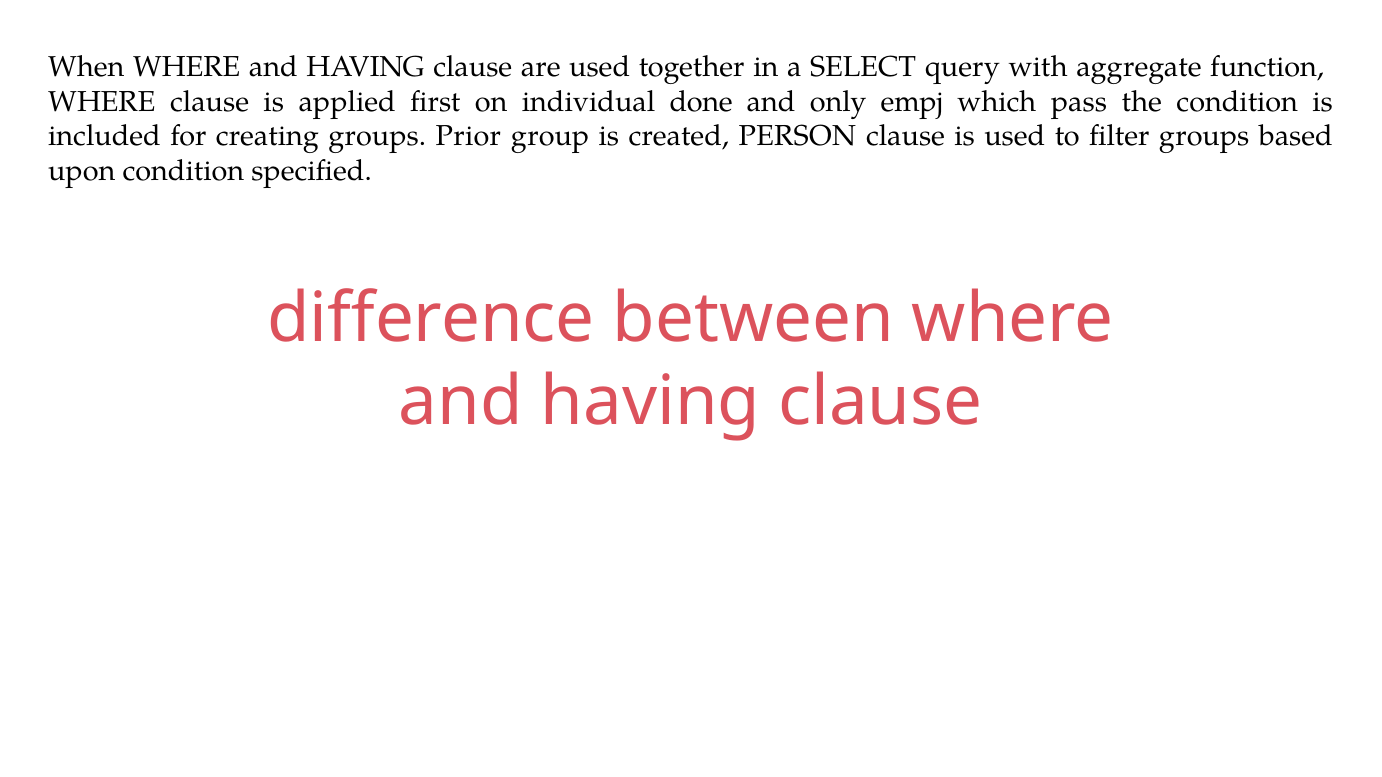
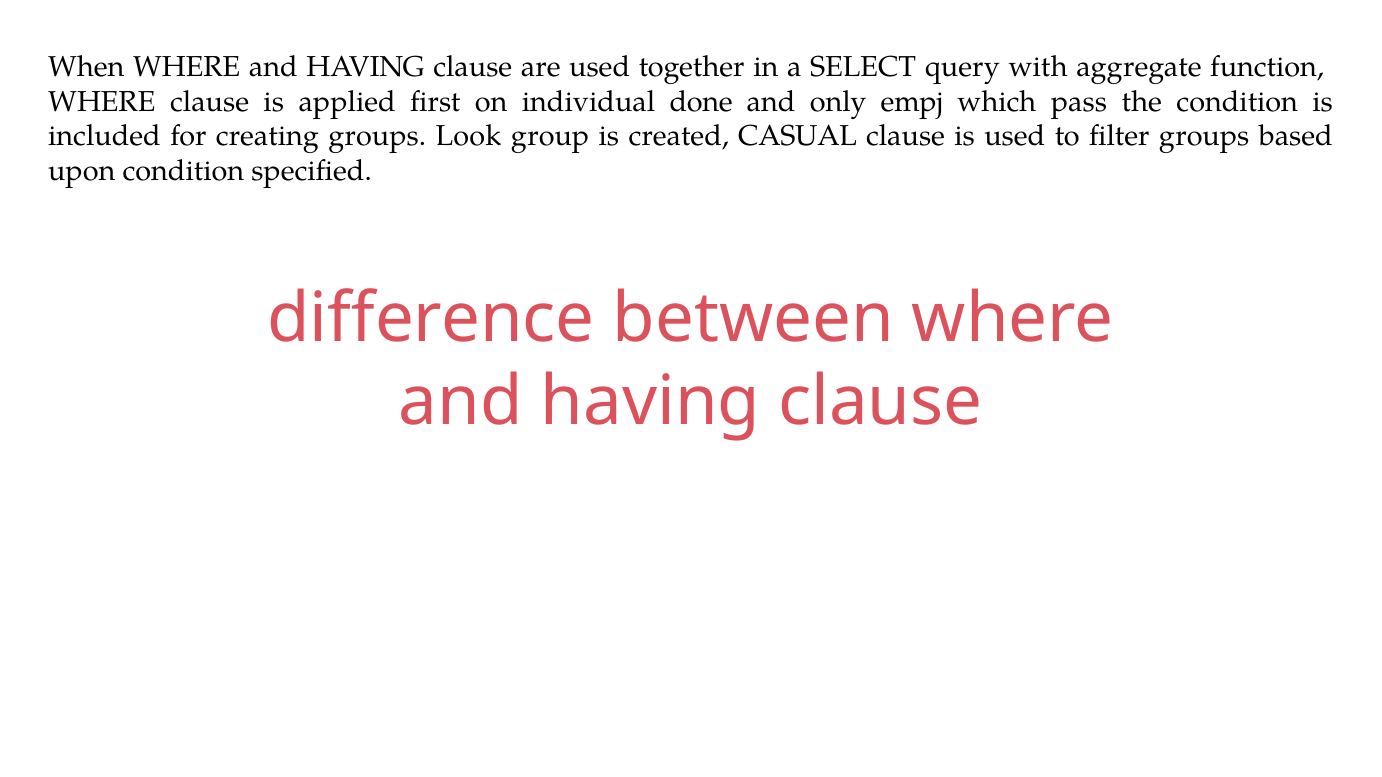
Prior: Prior -> Look
PERSON: PERSON -> CASUAL
